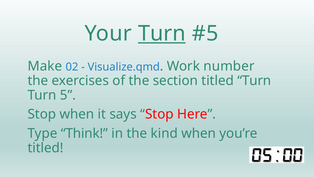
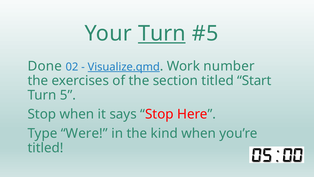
Make: Make -> Done
Visualize.qmd underline: none -> present
titled Turn: Turn -> Start
Think: Think -> Were
